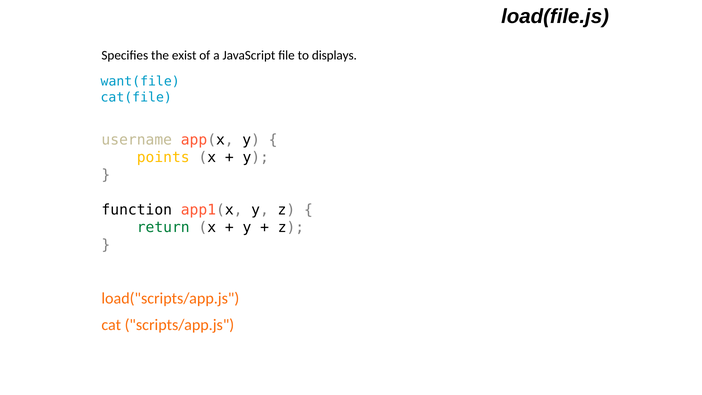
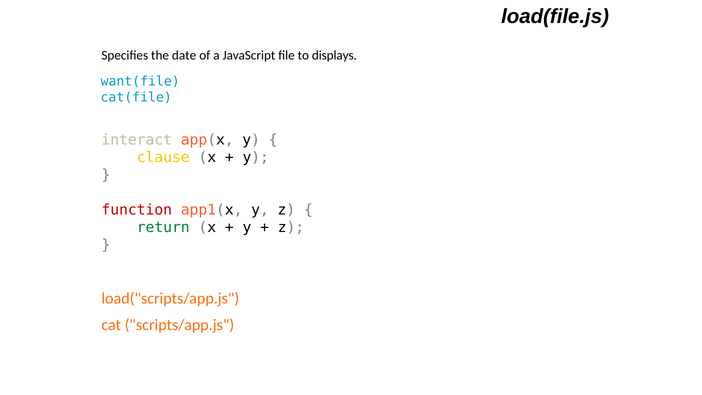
exist: exist -> date
username: username -> interact
points: points -> clause
function colour: black -> red
